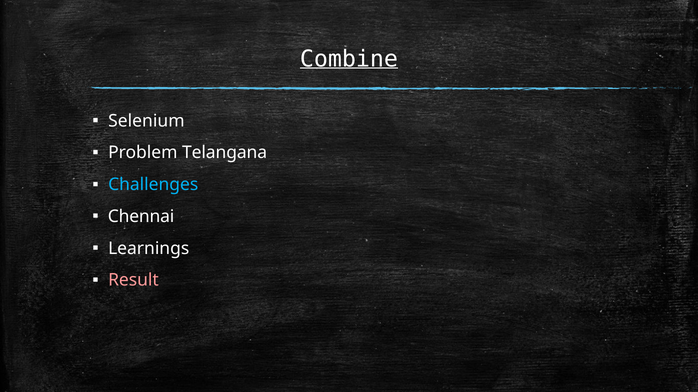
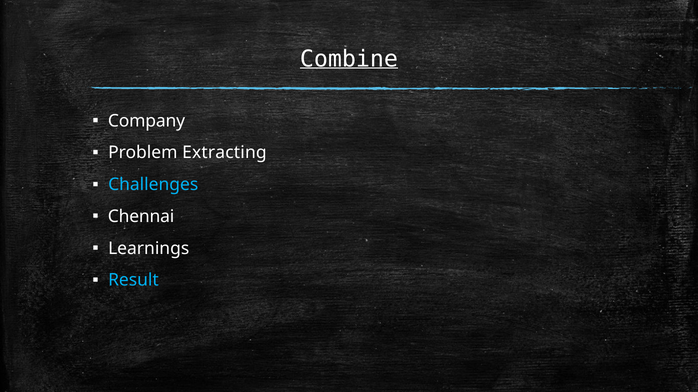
Selenium: Selenium -> Company
Telangana: Telangana -> Extracting
Result colour: pink -> light blue
